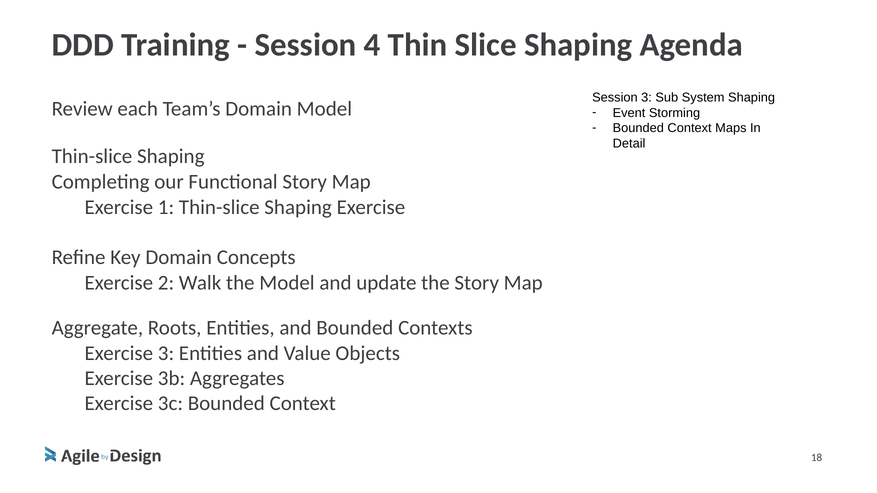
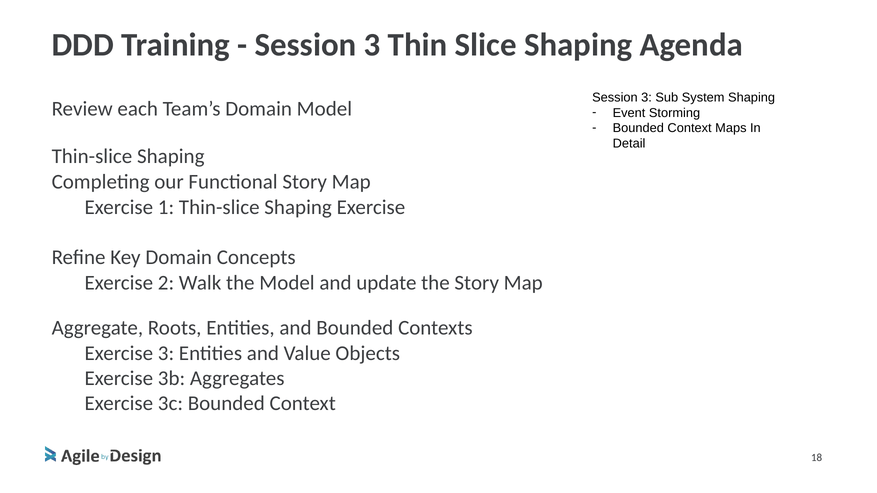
4 at (372, 45): 4 -> 3
